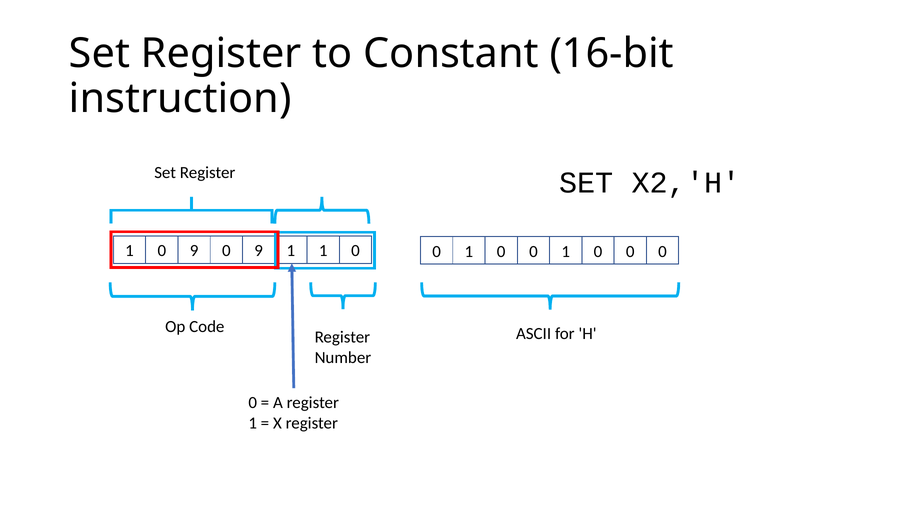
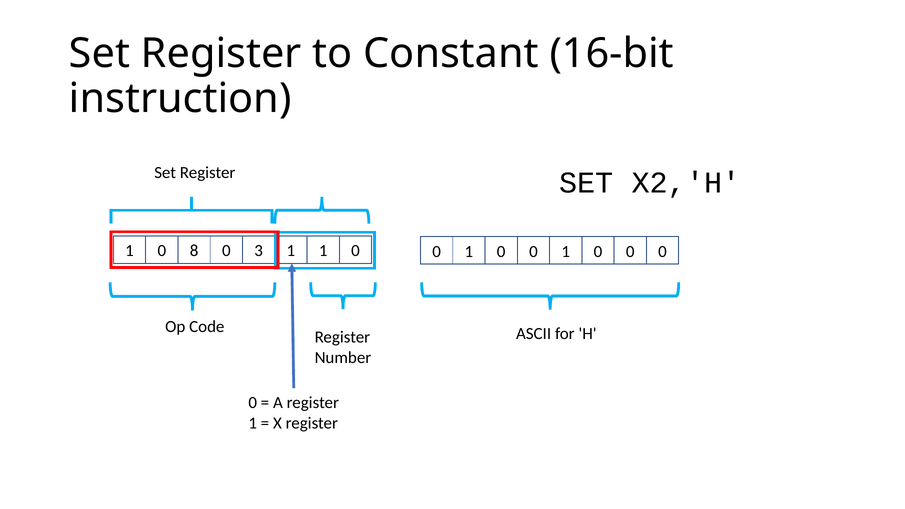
1 0 9: 9 -> 8
9 at (259, 251): 9 -> 3
